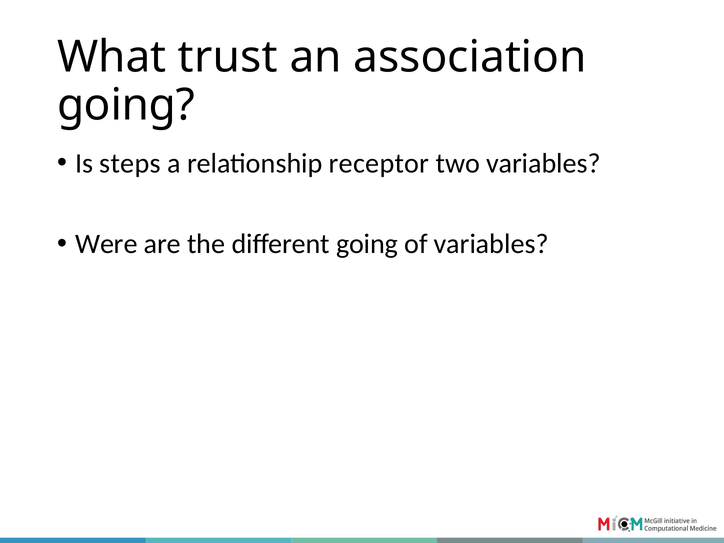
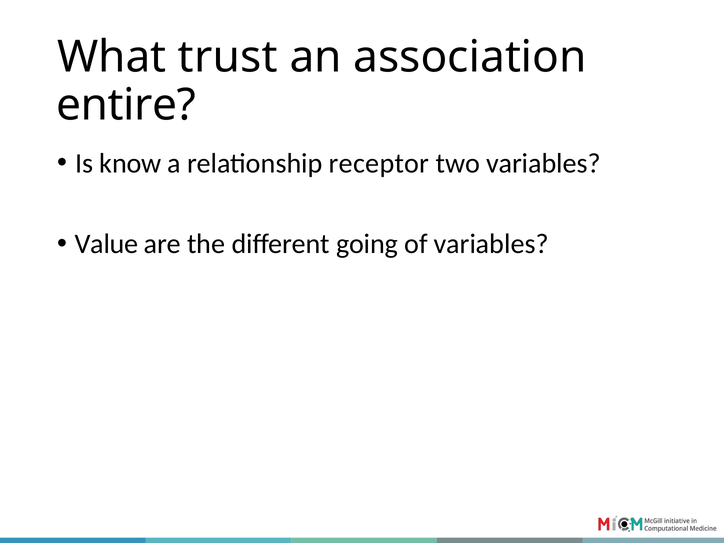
going at (126, 105): going -> entire
steps: steps -> know
Were: Were -> Value
